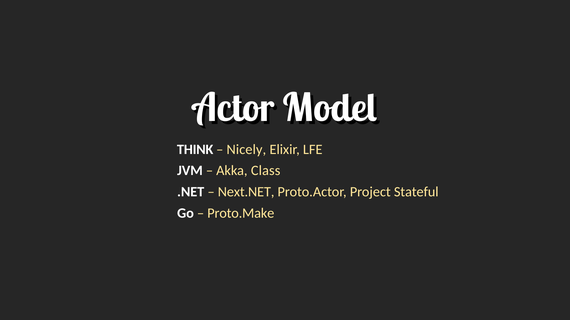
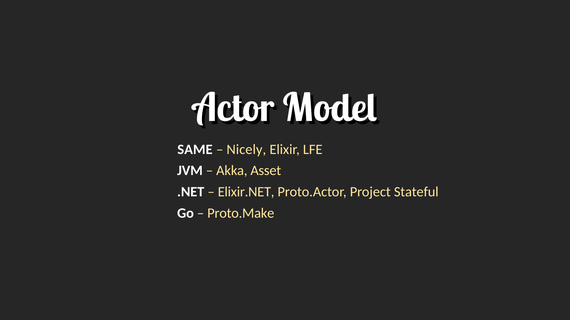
THINK: THINK -> SAME
Class: Class -> Asset
Next.NET: Next.NET -> Elixir.NET
